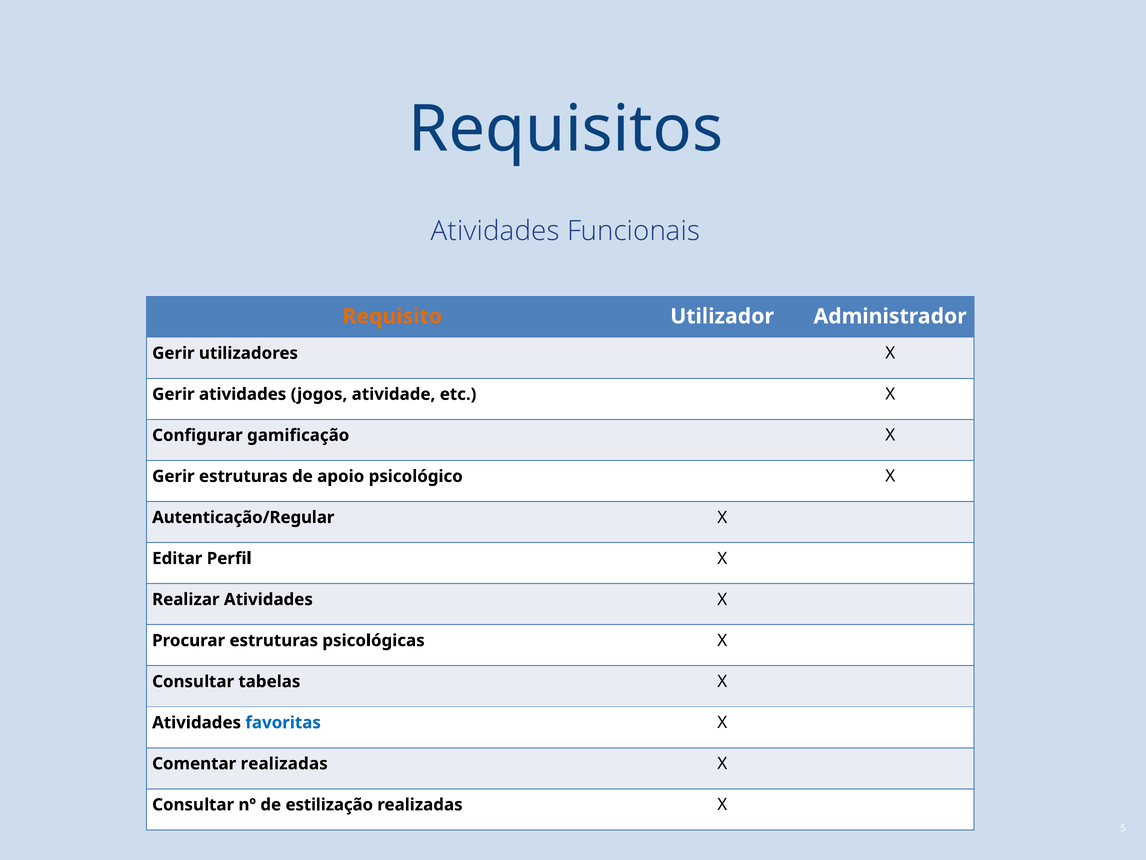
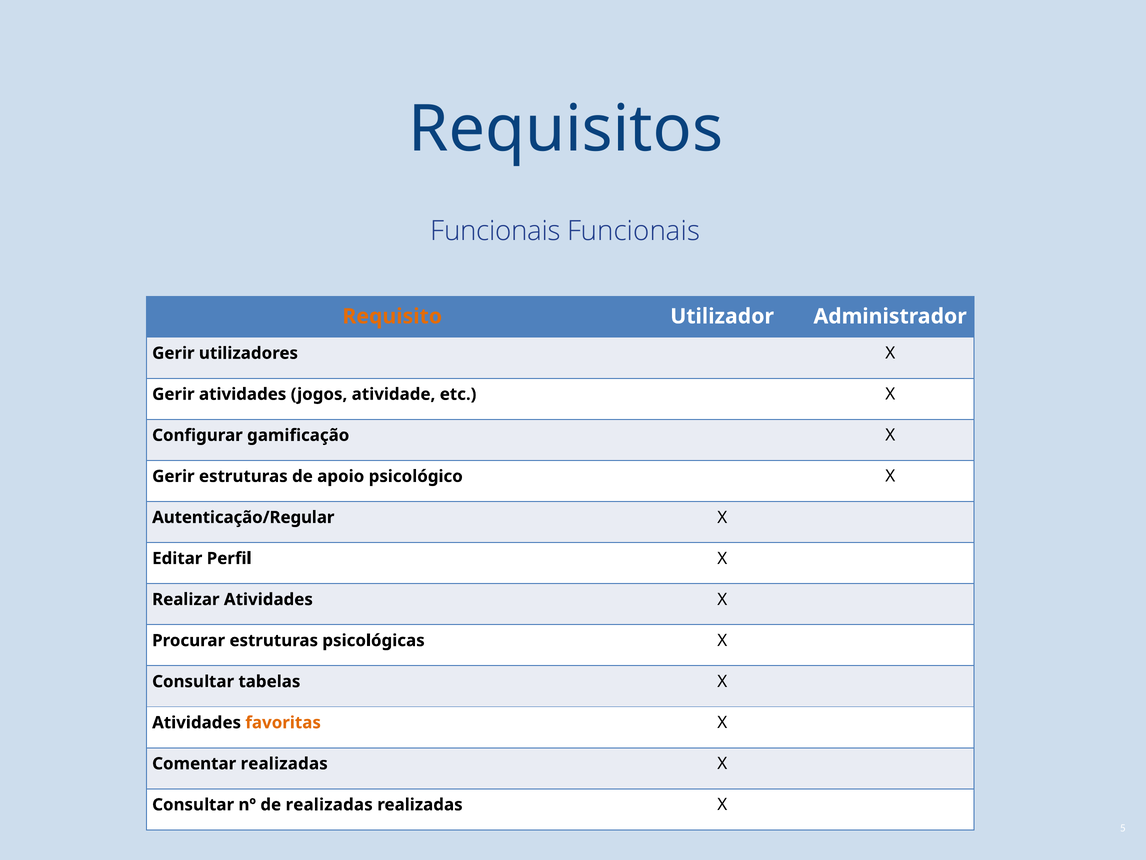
Atividades at (495, 231): Atividades -> Funcionais
favoritas colour: blue -> orange
de estilização: estilização -> realizadas
